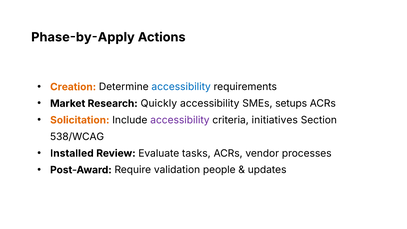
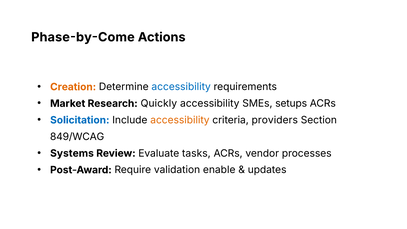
Phase-by-Apply: Phase-by-Apply -> Phase-by-Come
Solicitation colour: orange -> blue
accessibility at (180, 120) colour: purple -> orange
initiatives: initiatives -> providers
538/WCAG: 538/WCAG -> 849/WCAG
Installed: Installed -> Systems
people: people -> enable
